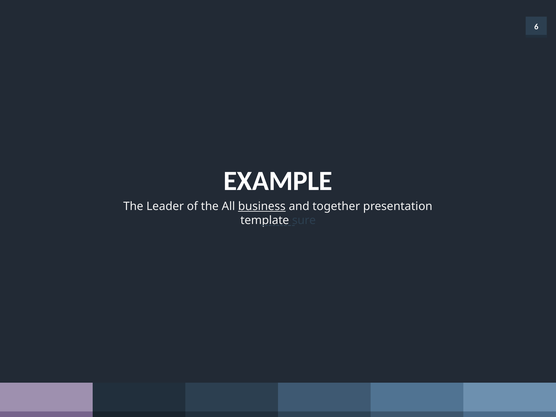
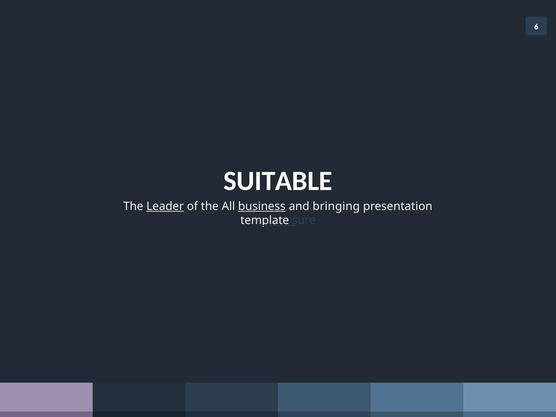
EXAMPLE: EXAMPLE -> SUITABLE
Leader underline: none -> present
together: together -> bringing
